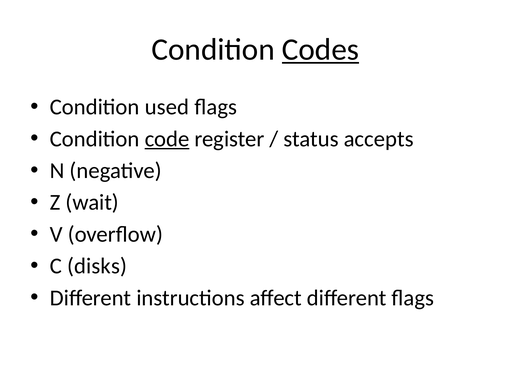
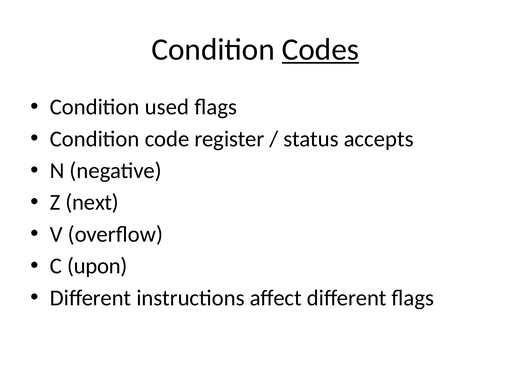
code underline: present -> none
wait: wait -> next
disks: disks -> upon
